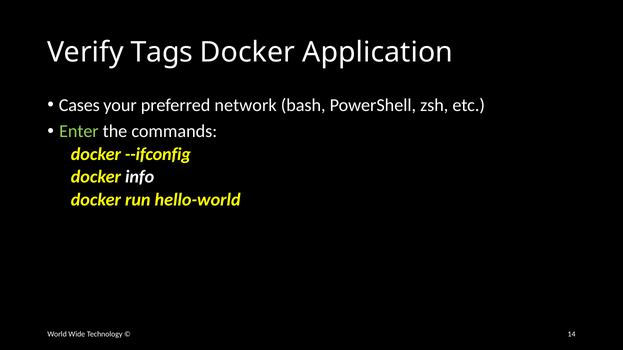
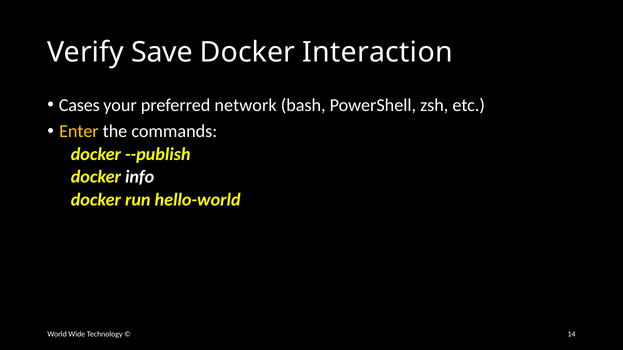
Tags: Tags -> Save
Application: Application -> Interaction
Enter colour: light green -> yellow
--ifconfig: --ifconfig -> --publish
